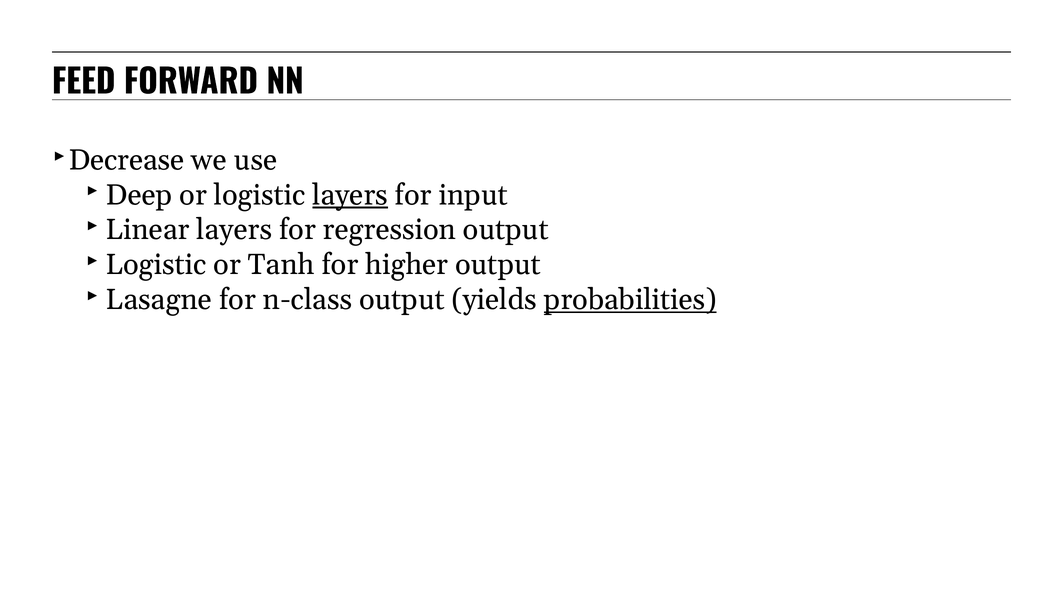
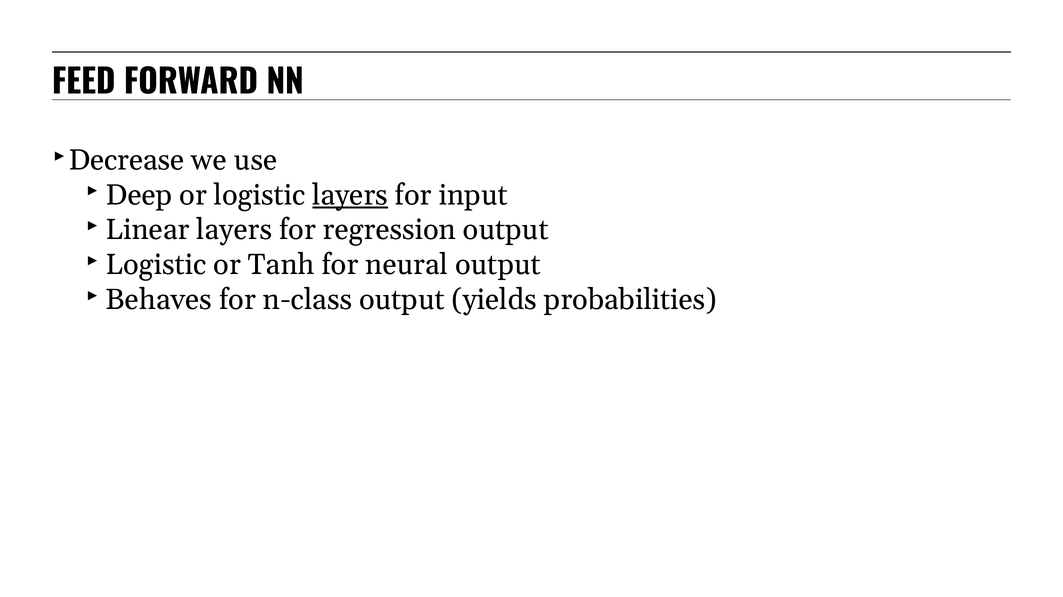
higher: higher -> neural
Lasagne: Lasagne -> Behaves
probabilities underline: present -> none
